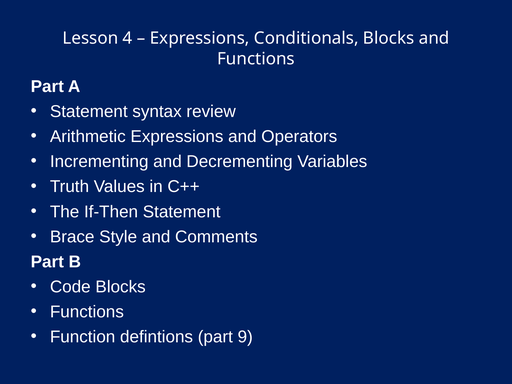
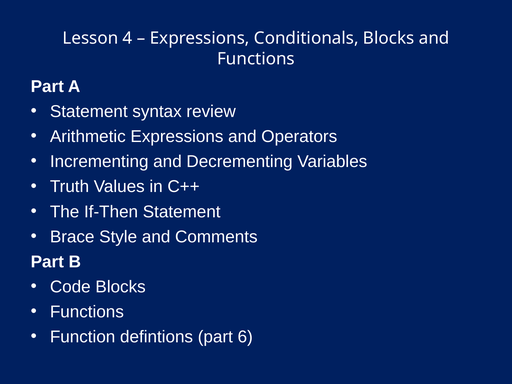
9: 9 -> 6
